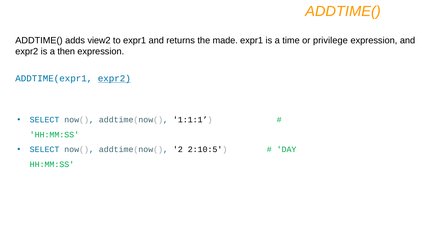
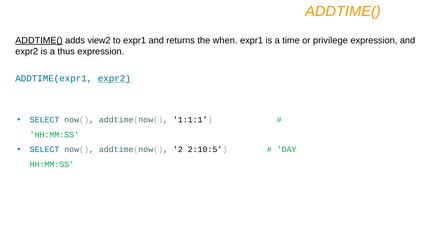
ADDTIME( at (39, 40) underline: none -> present
made: made -> when
then: then -> thus
